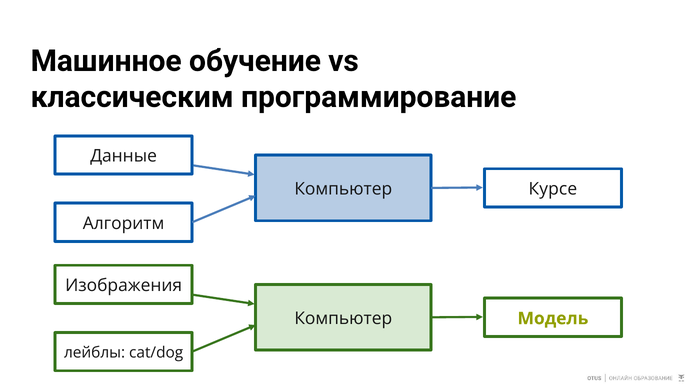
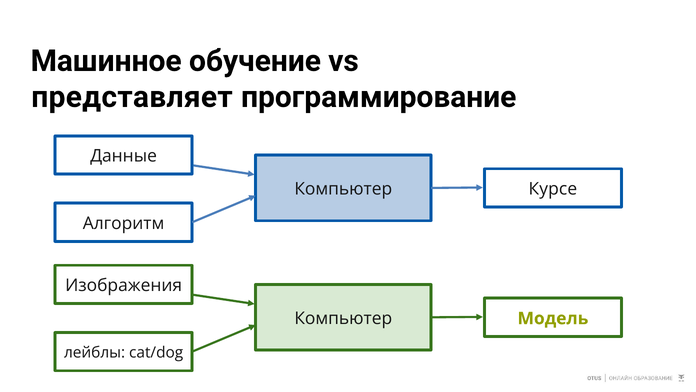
классическим: классическим -> представляет
